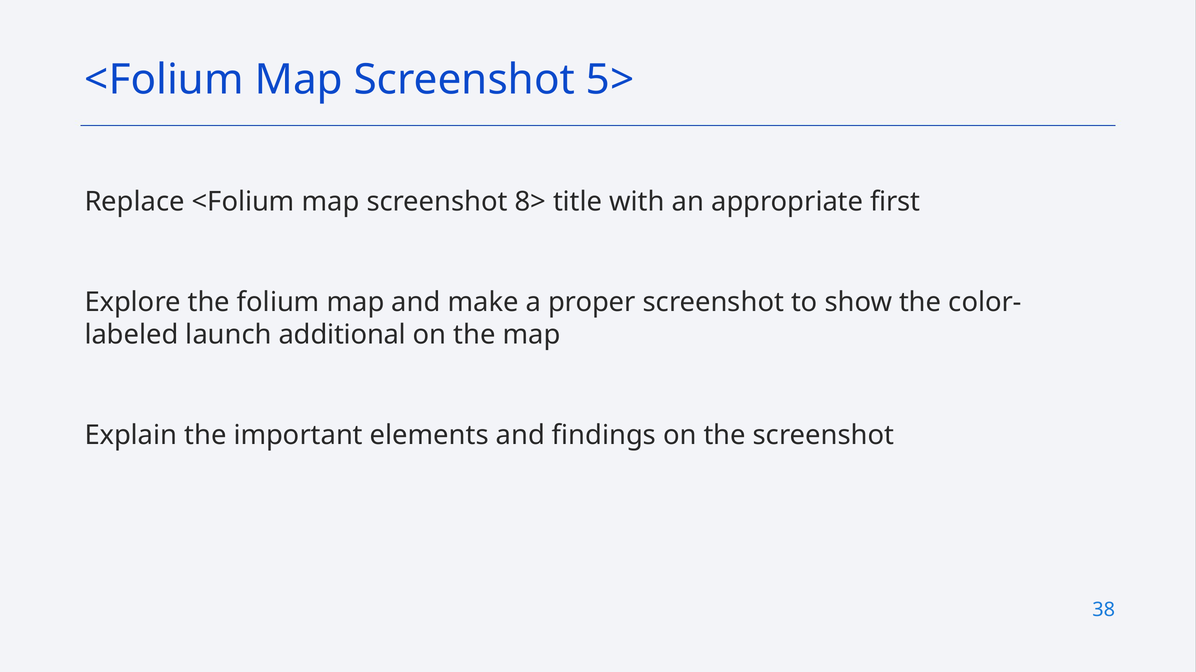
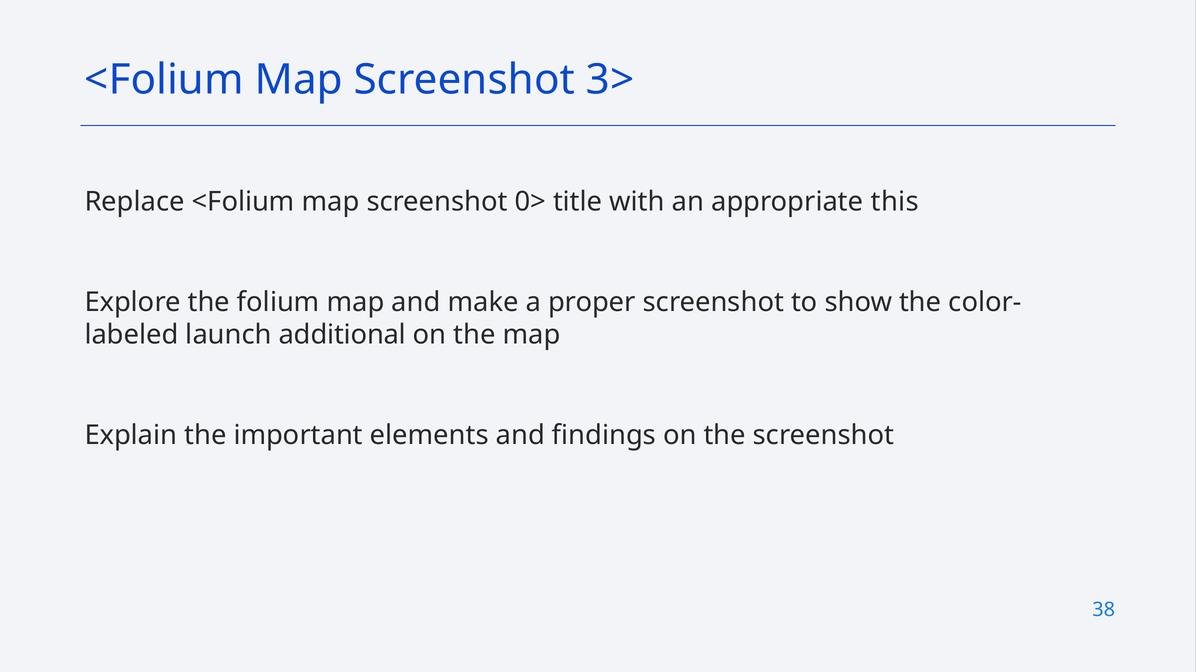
5>: 5> -> 3>
8>: 8> -> 0>
first: first -> this
